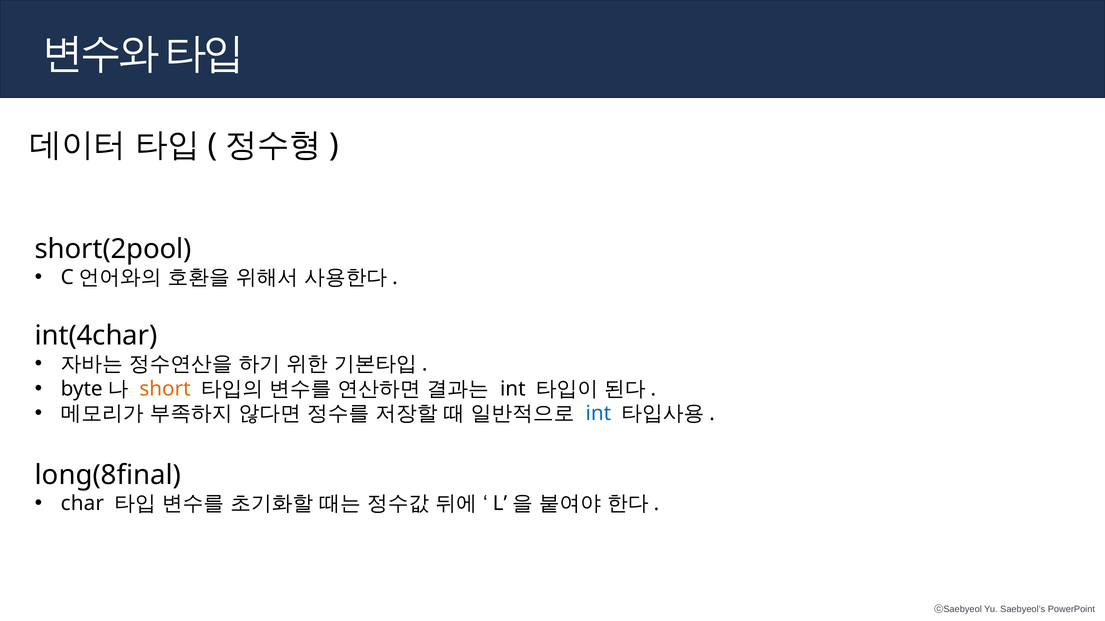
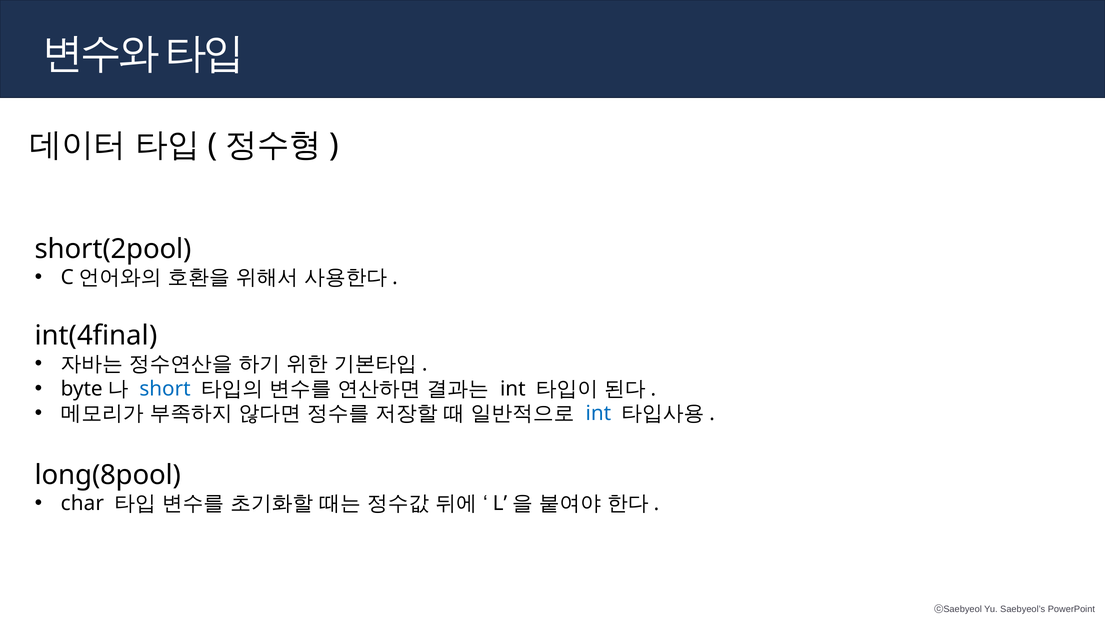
int(4char: int(4char -> int(4final
short colour: orange -> blue
long(8final: long(8final -> long(8pool
